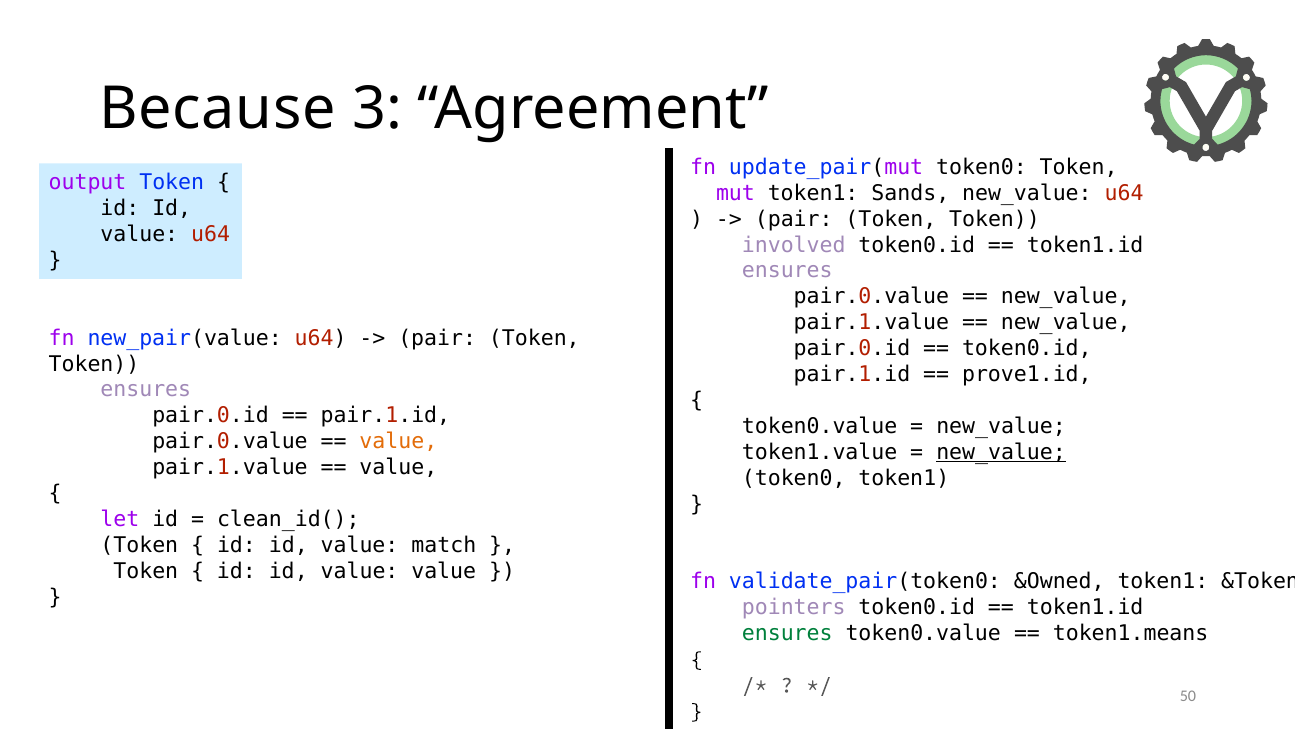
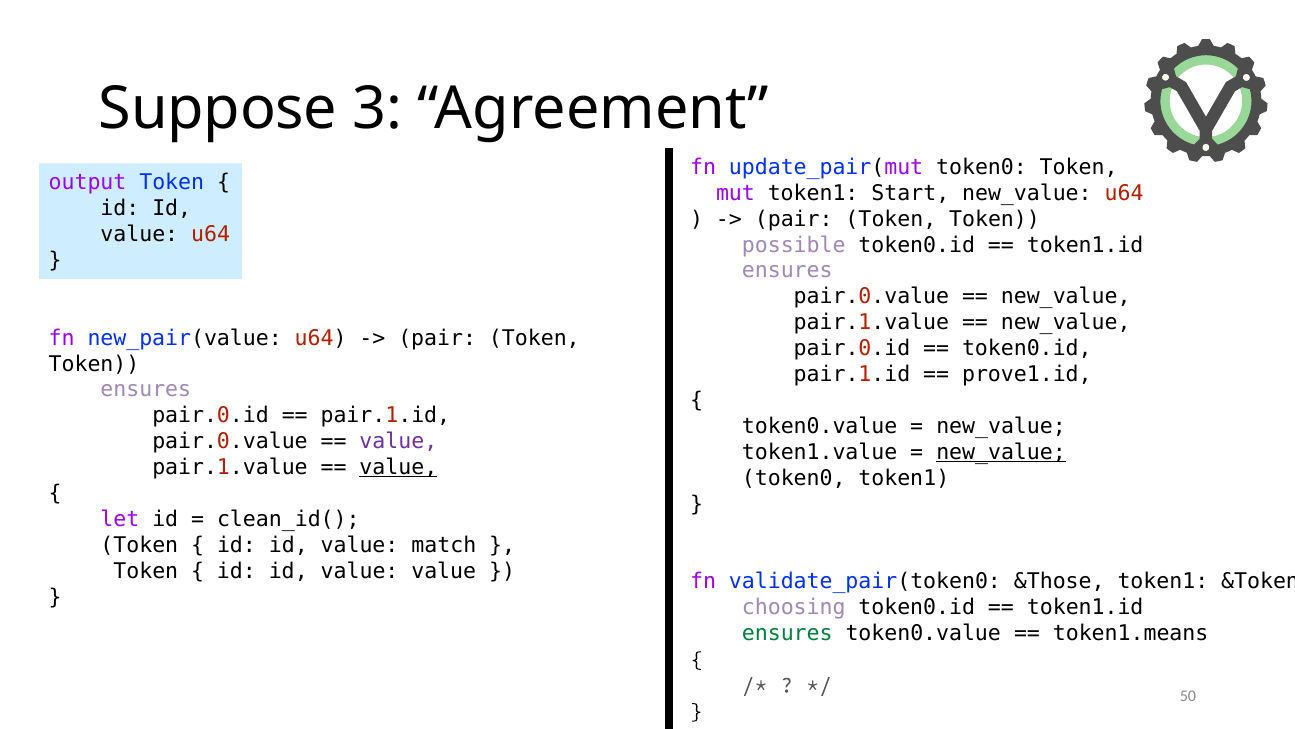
Because: Because -> Suppose
Sands: Sands -> Start
involved: involved -> possible
value at (398, 441) colour: orange -> purple
value at (398, 467) underline: none -> present
&Owned: &Owned -> &Those
pointers: pointers -> choosing
